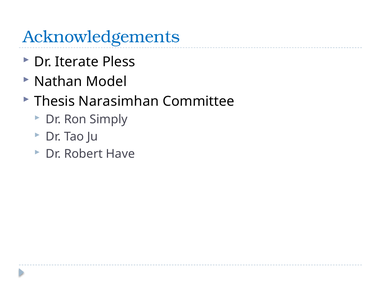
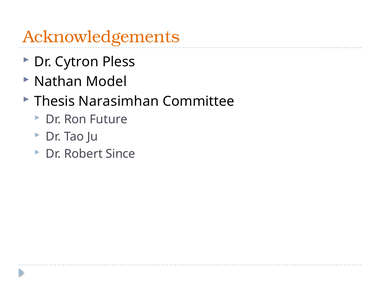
Acknowledgements colour: blue -> orange
Iterate: Iterate -> Cytron
Simply: Simply -> Future
Have: Have -> Since
